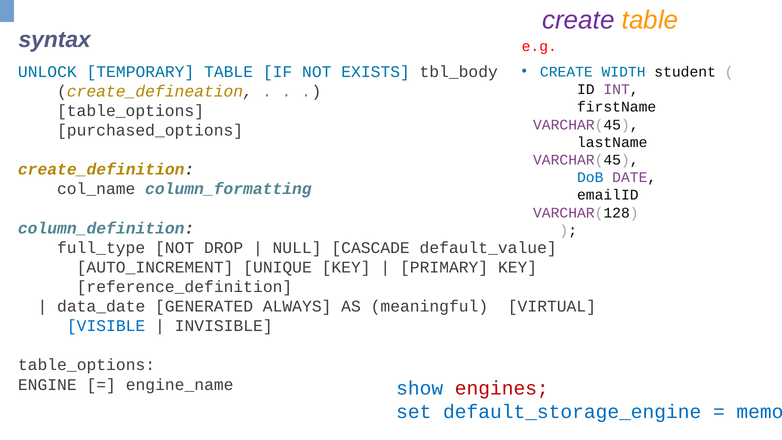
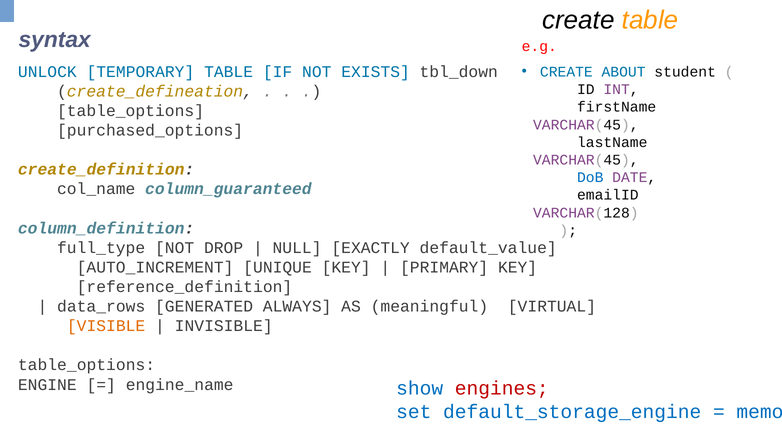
create at (578, 20) colour: purple -> black
WIDTH: WIDTH -> ABOUT
tbl_body: tbl_body -> tbl_down
column_formatting: column_formatting -> column_guaranteed
CASCADE: CASCADE -> EXACTLY
data_date: data_date -> data_rows
VISIBLE colour: blue -> orange
